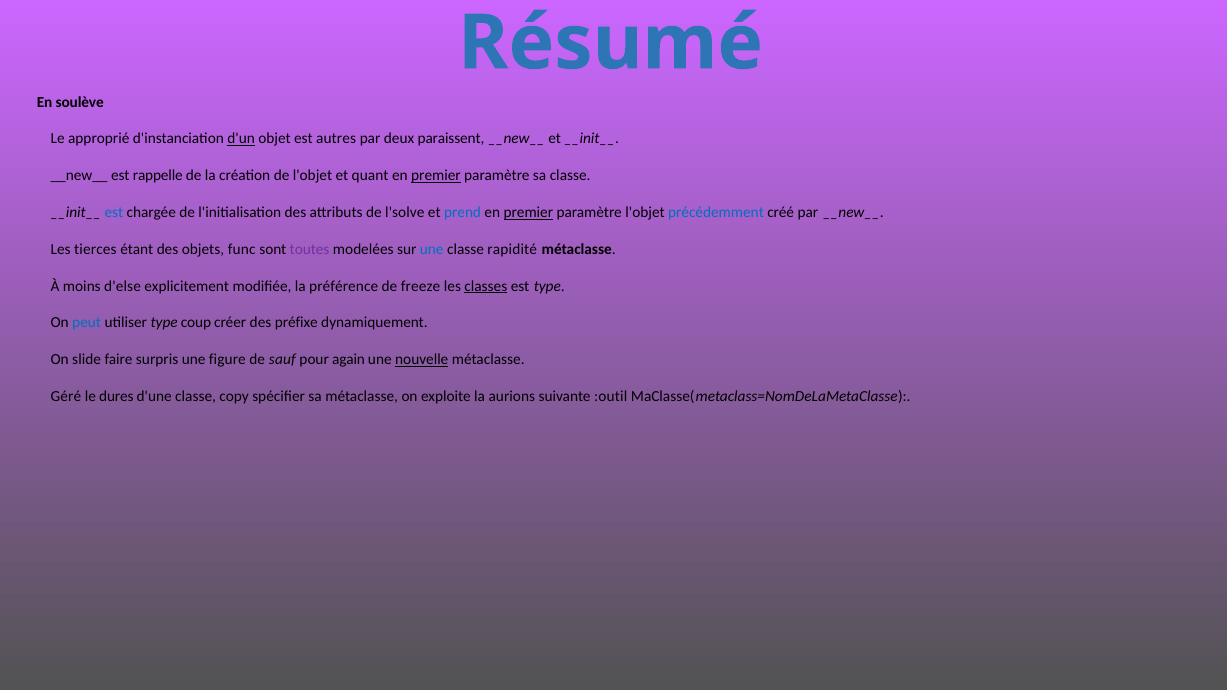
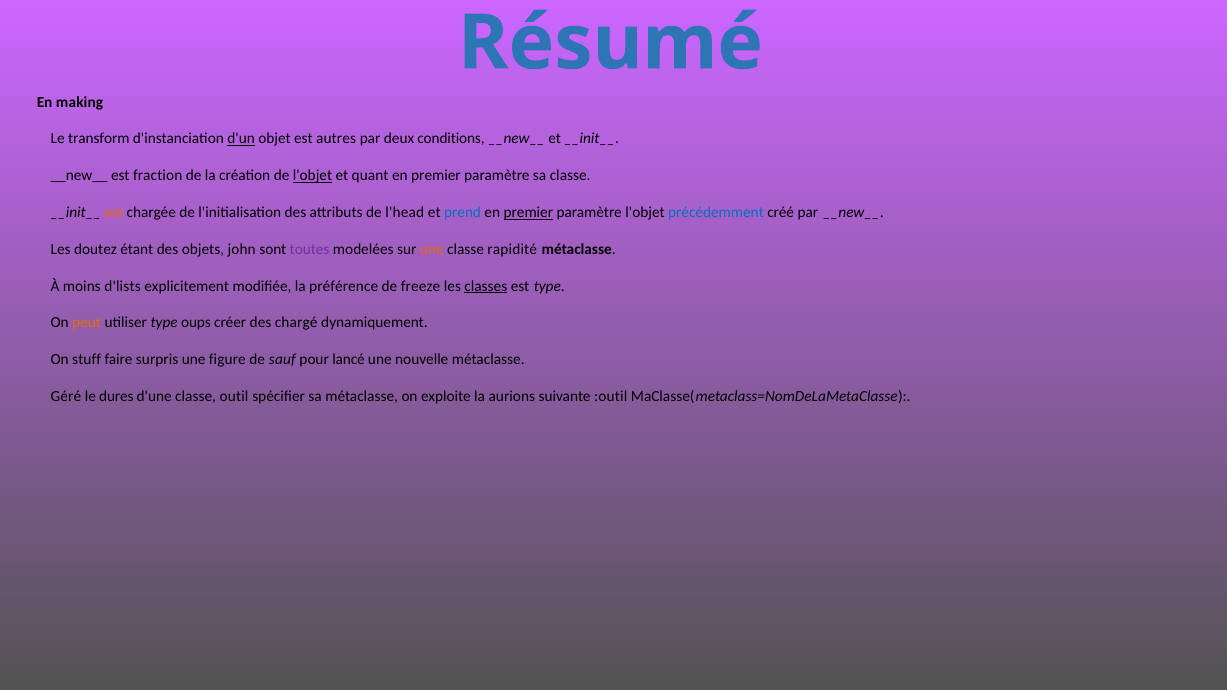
soulève: soulève -> making
approprié: approprié -> transform
paraissent: paraissent -> conditions
rappelle: rappelle -> fraction
l'objet at (312, 176) underline: none -> present
premier at (436, 176) underline: present -> none
est at (114, 212) colour: blue -> orange
l'solve: l'solve -> l'head
tierces: tierces -> doutez
func: func -> john
une at (432, 249) colour: blue -> orange
d'else: d'else -> d'lists
peut colour: blue -> orange
coup: coup -> oups
préfixe: préfixe -> chargé
slide: slide -> stuff
again: again -> lancé
nouvelle underline: present -> none
copy: copy -> outil
